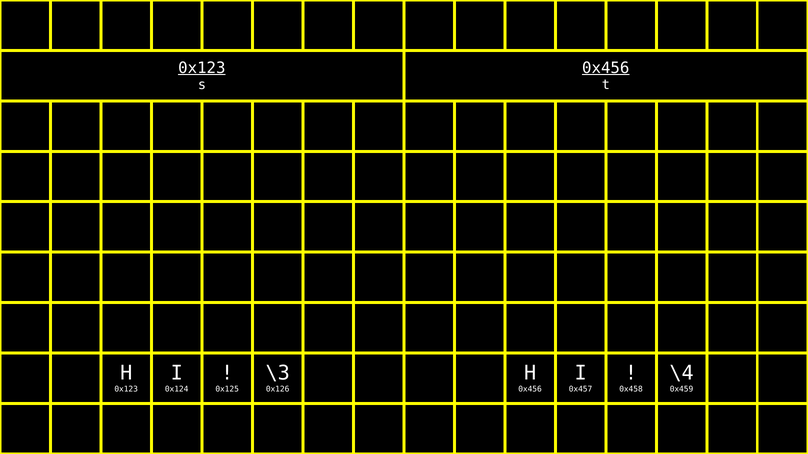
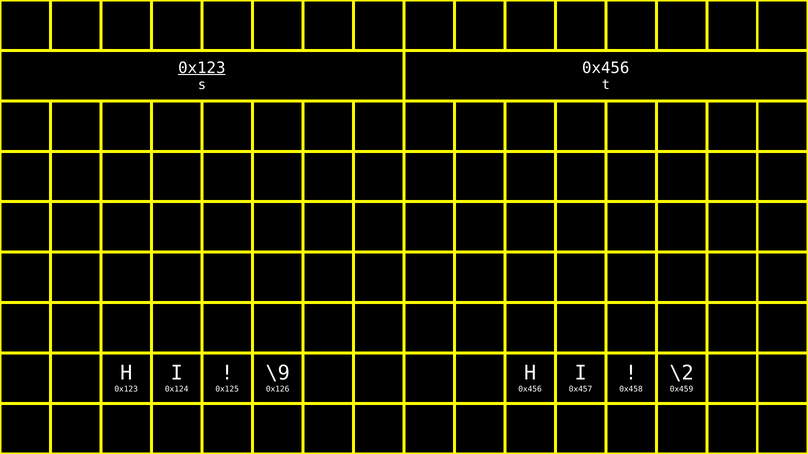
0x456 at (606, 68) underline: present -> none
\3: \3 -> \9
\4: \4 -> \2
